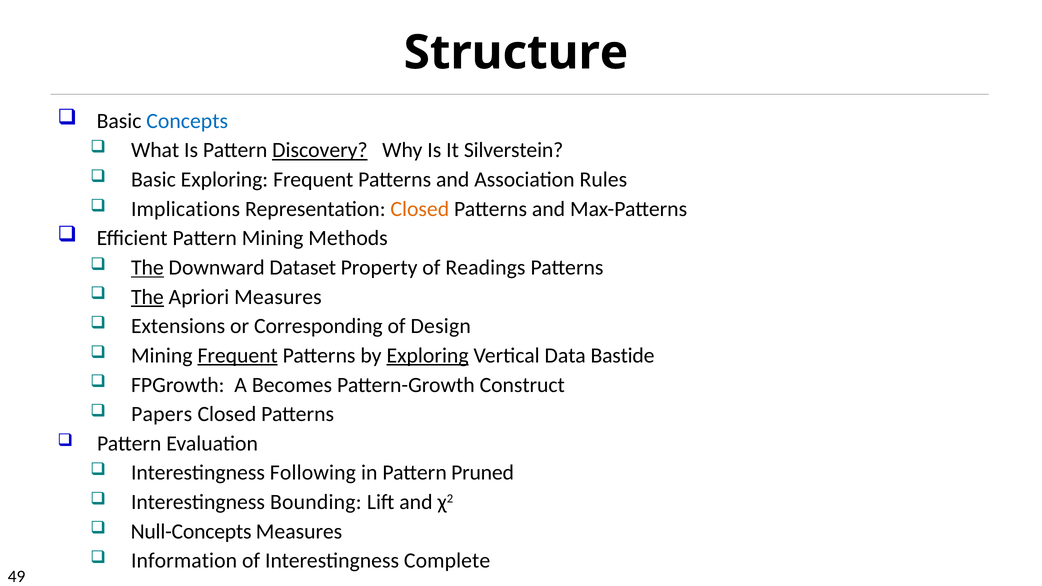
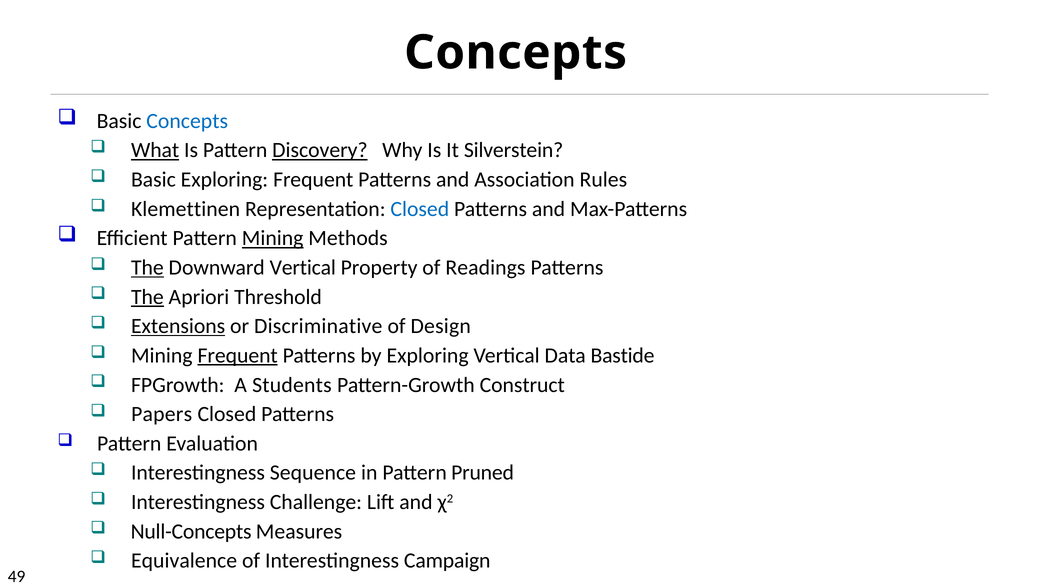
Structure at (516, 53): Structure -> Concepts
What underline: none -> present
Implications: Implications -> Klemettinen
Closed at (420, 209) colour: orange -> blue
Mining at (273, 238) underline: none -> present
Downward Dataset: Dataset -> Vertical
Apriori Measures: Measures -> Threshold
Extensions underline: none -> present
Corresponding: Corresponding -> Discriminative
Exploring at (428, 356) underline: present -> none
Becomes: Becomes -> Students
Following: Following -> Sequence
Bounding: Bounding -> Challenge
Information: Information -> Equivalence
Complete: Complete -> Campaign
